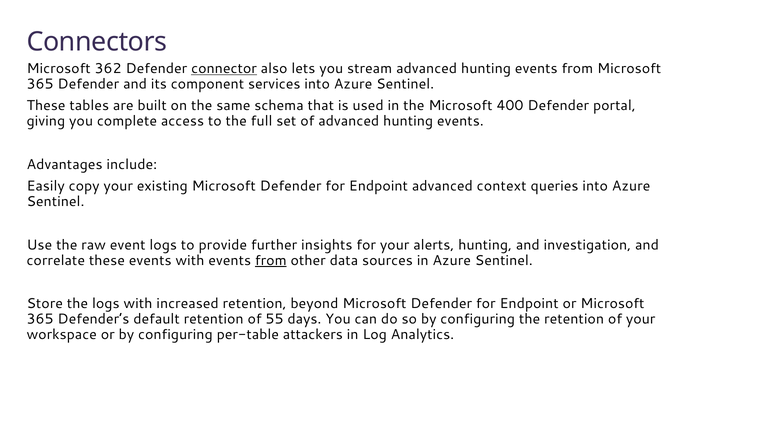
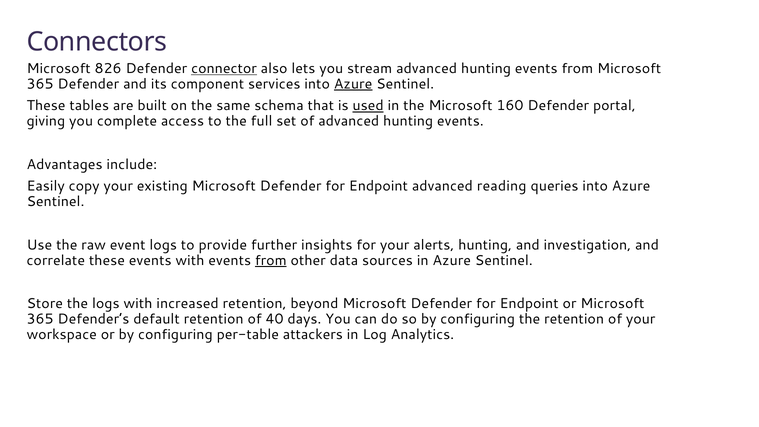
362: 362 -> 826
Azure at (353, 84) underline: none -> present
used underline: none -> present
400: 400 -> 160
context: context -> reading
55: 55 -> 40
